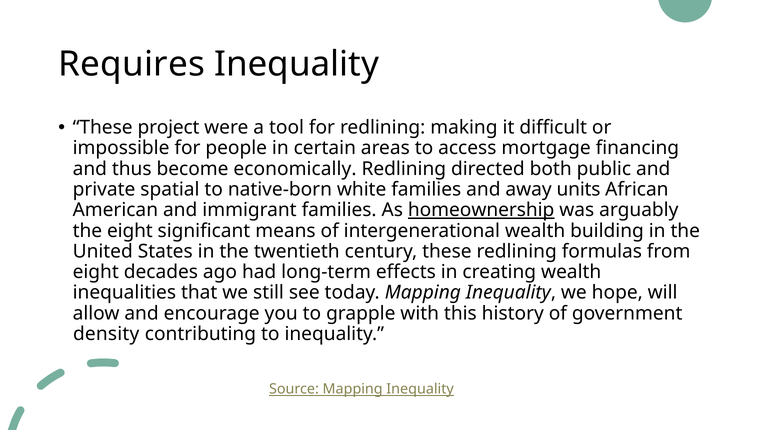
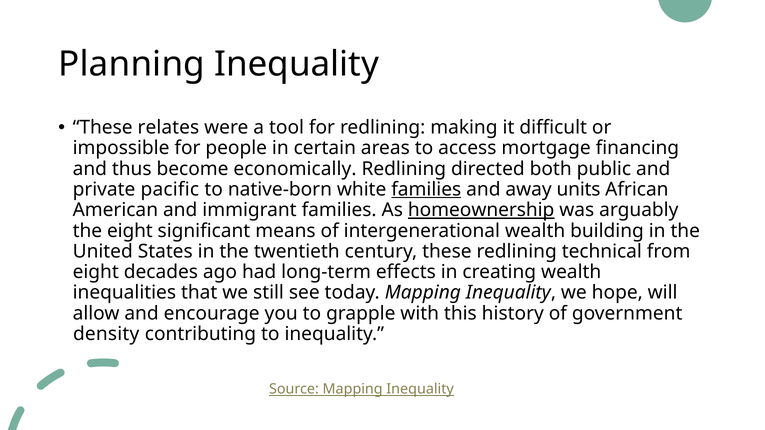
Requires: Requires -> Planning
project: project -> relates
spatial: spatial -> pacific
families at (426, 190) underline: none -> present
formulas: formulas -> technical
